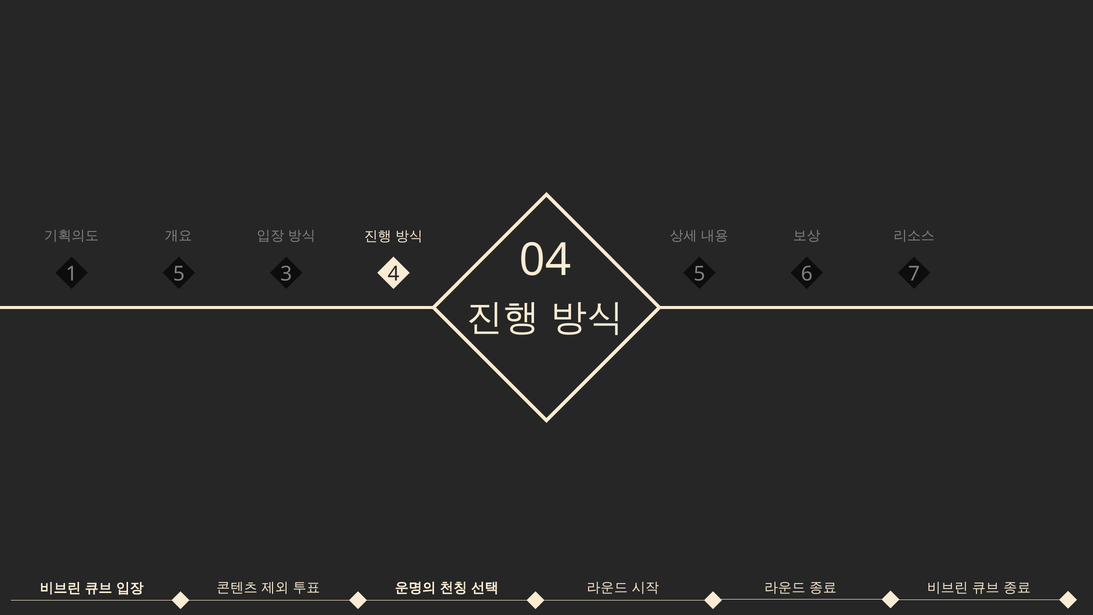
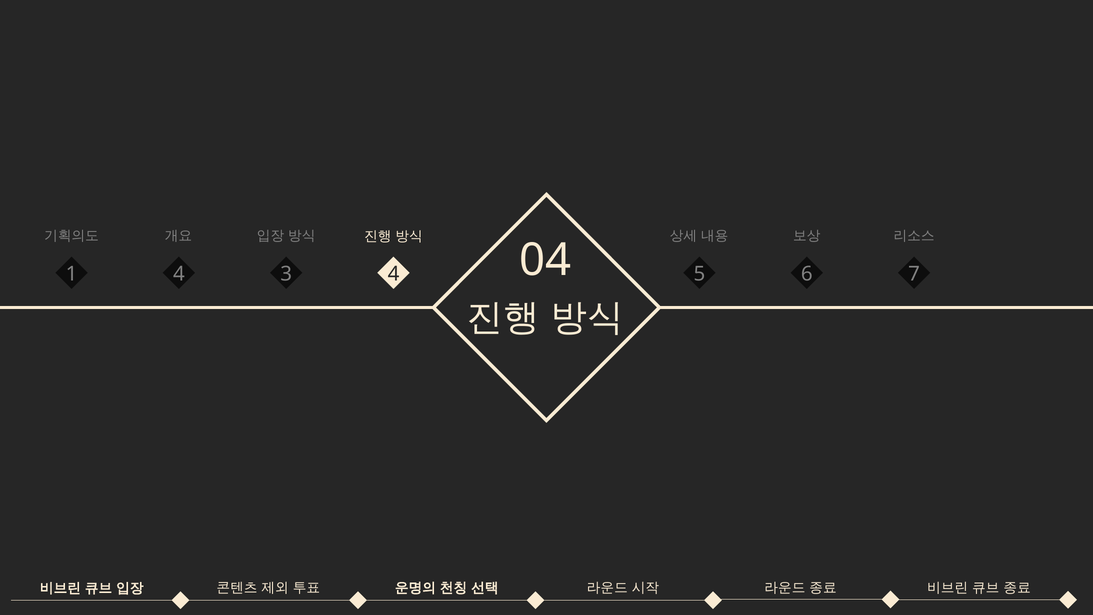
1 5: 5 -> 4
